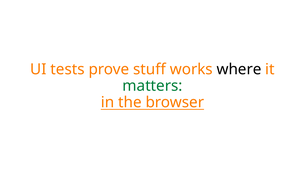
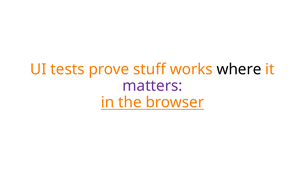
matters colour: green -> purple
